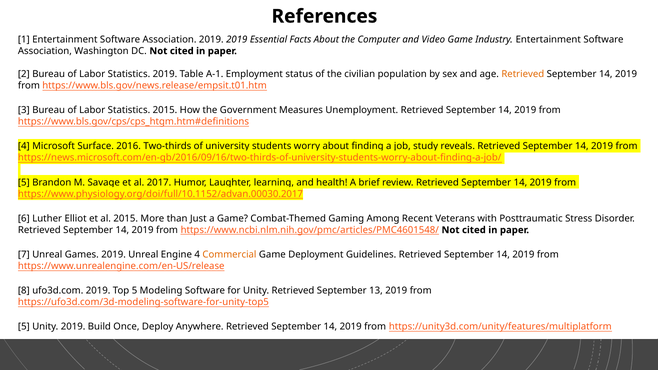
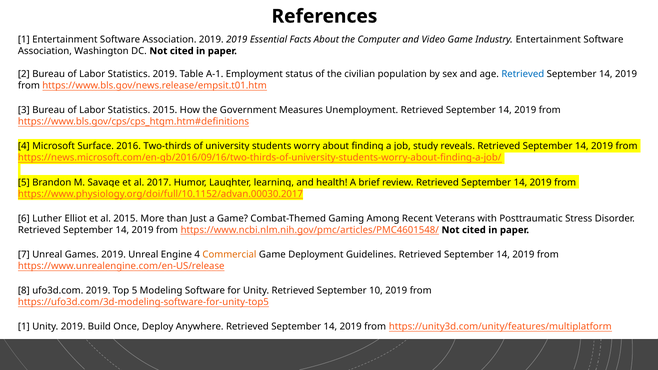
Retrieved at (523, 74) colour: orange -> blue
13: 13 -> 10
5 at (24, 327): 5 -> 1
